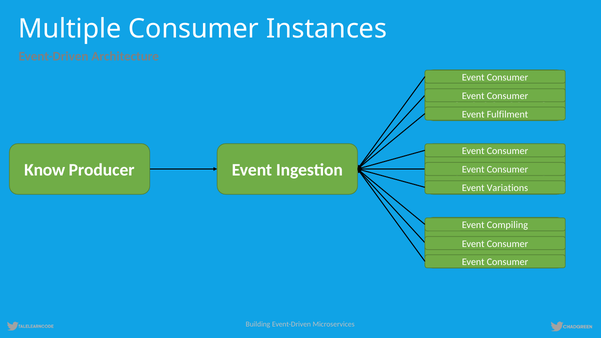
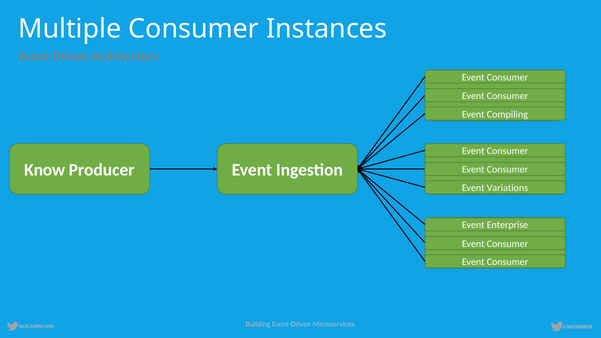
Fulfilment: Fulfilment -> Compiling
Compiling: Compiling -> Enterprise
